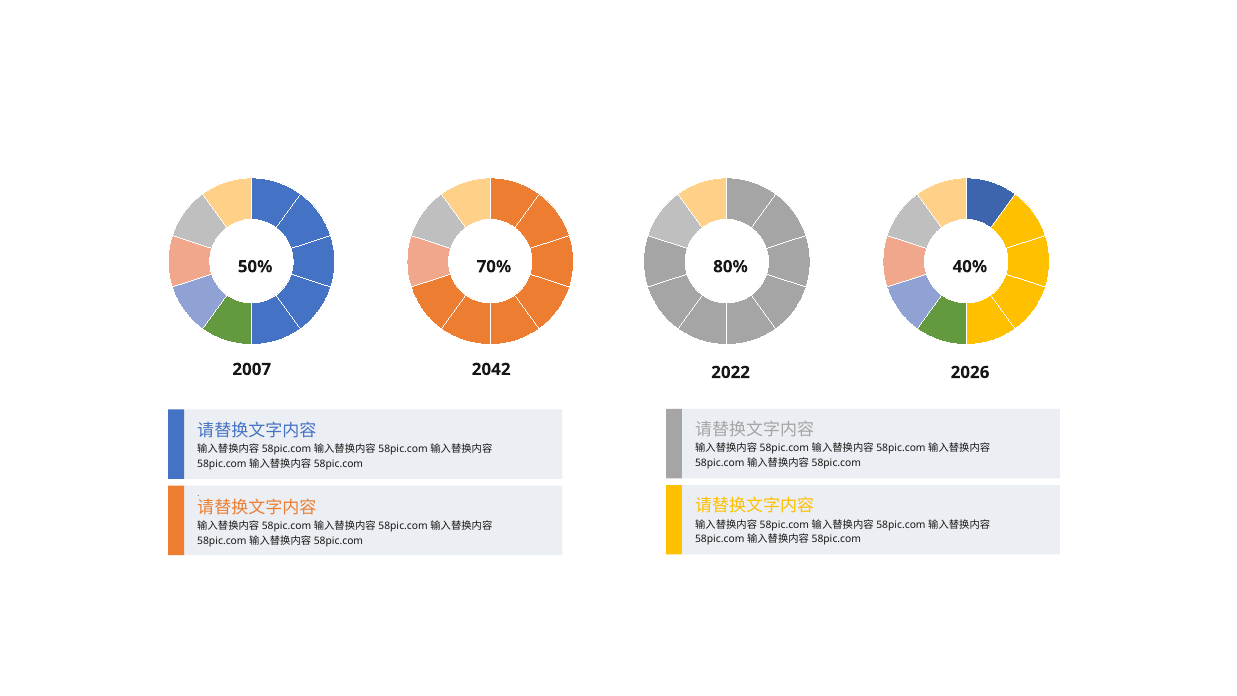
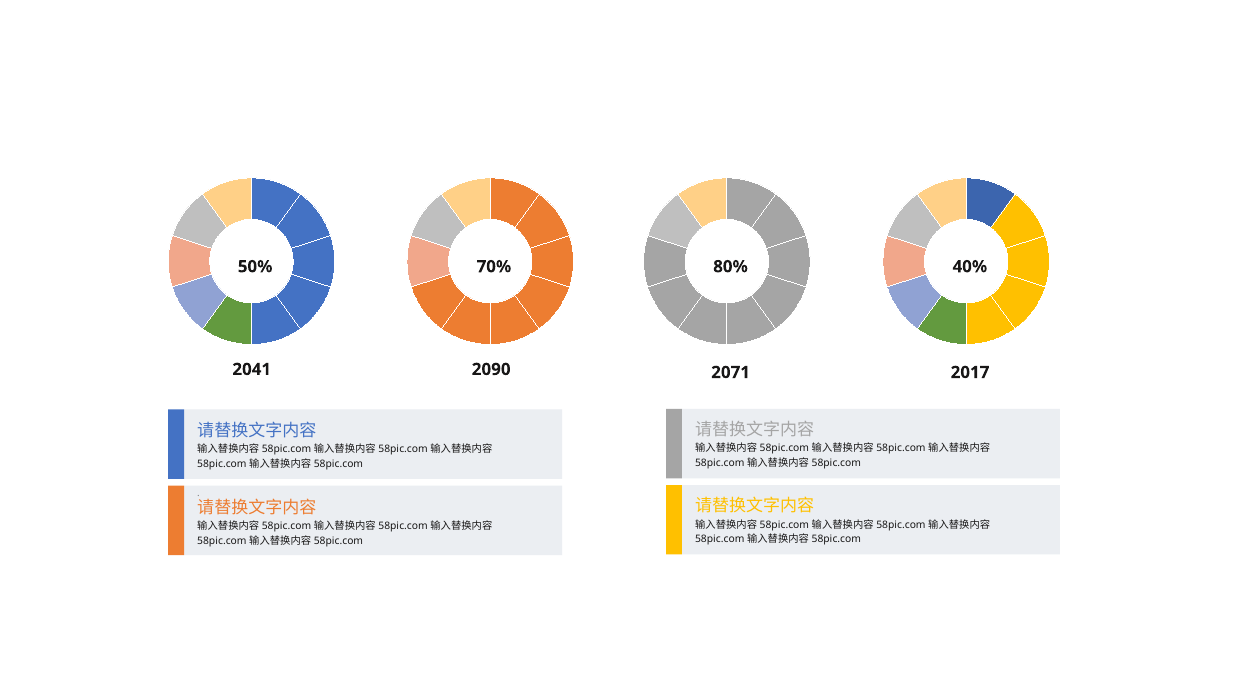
2007: 2007 -> 2041
2042: 2042 -> 2090
2022: 2022 -> 2071
2026: 2026 -> 2017
